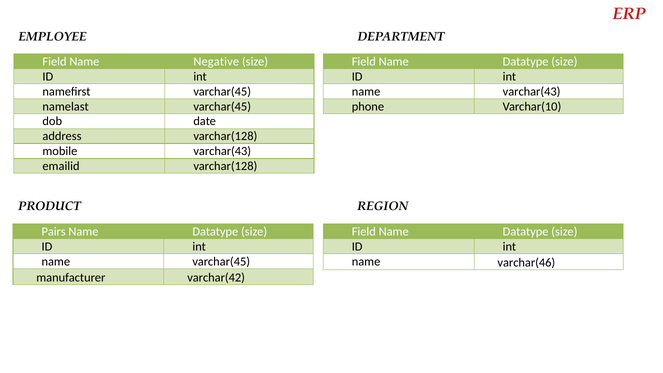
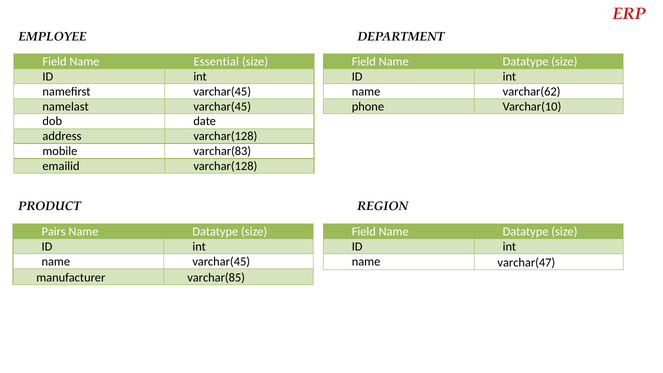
Negative: Negative -> Essential
name varchar(43: varchar(43 -> varchar(62
mobile varchar(43: varchar(43 -> varchar(83
varchar(46: varchar(46 -> varchar(47
varchar(42: varchar(42 -> varchar(85
